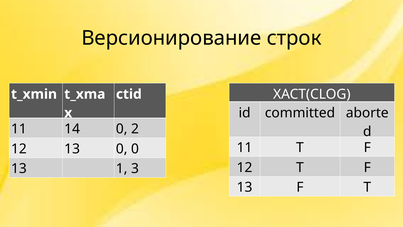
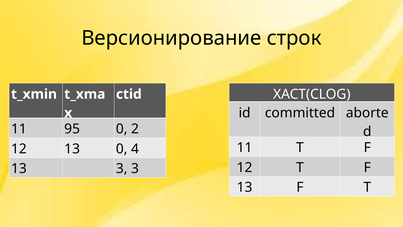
14: 14 -> 95
0 0: 0 -> 4
13 1: 1 -> 3
